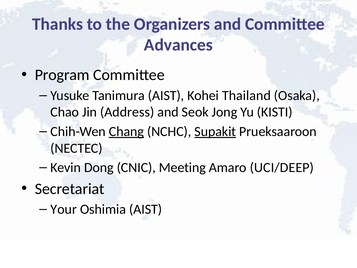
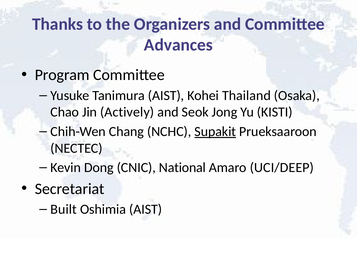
Address: Address -> Actively
Chang underline: present -> none
Meeting: Meeting -> National
Your: Your -> Built
